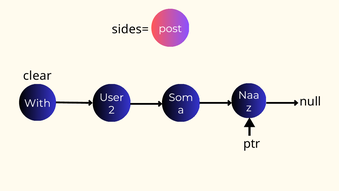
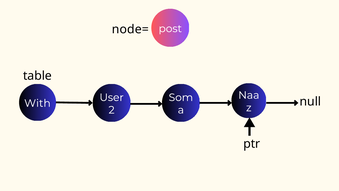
sides=: sides= -> node=
clear: clear -> table
